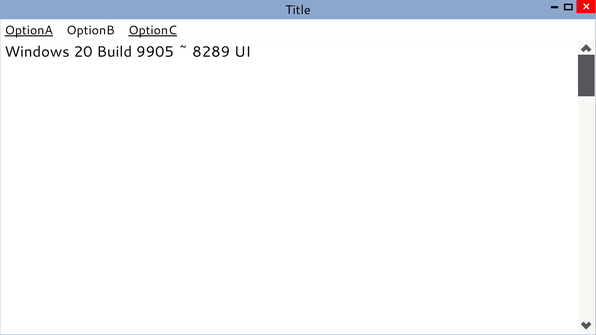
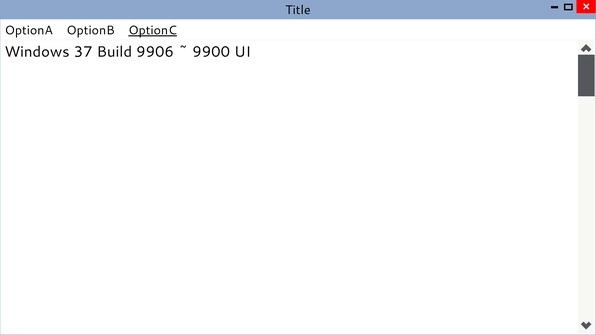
OptionA underline: present -> none
20: 20 -> 37
9905: 9905 -> 9906
8289: 8289 -> 9900
